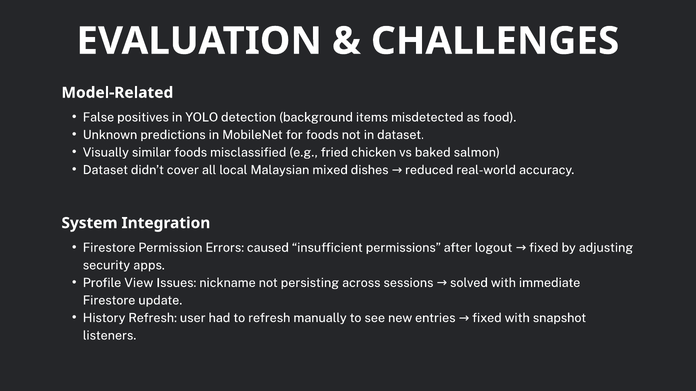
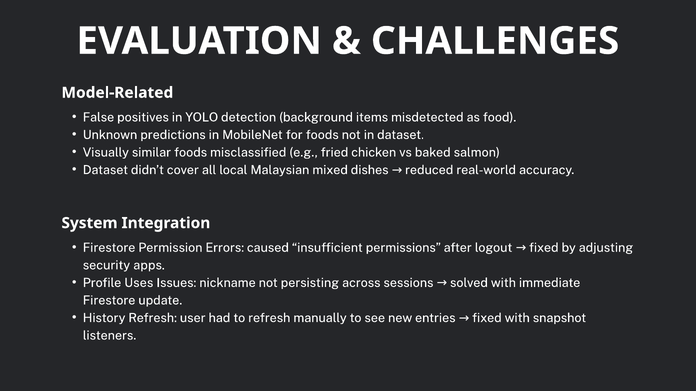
View: View -> Uses
